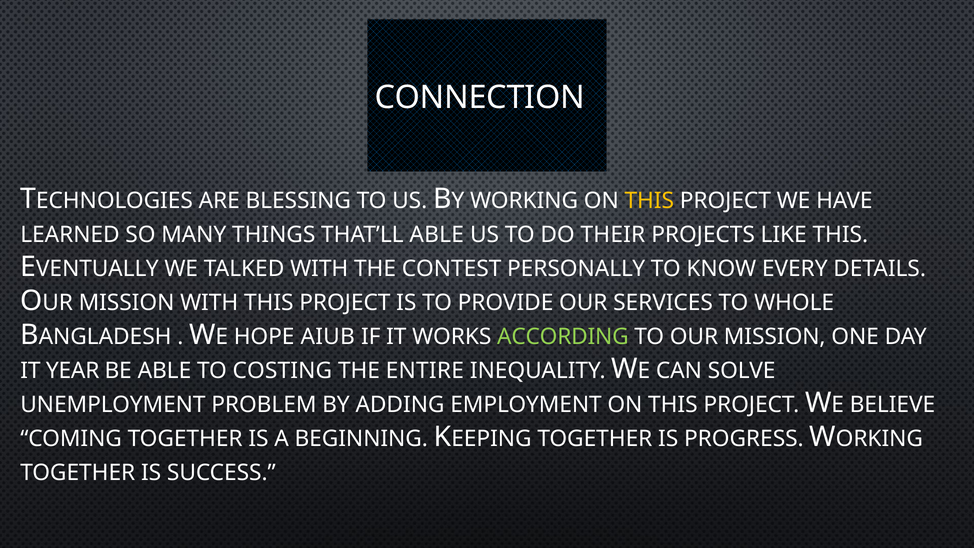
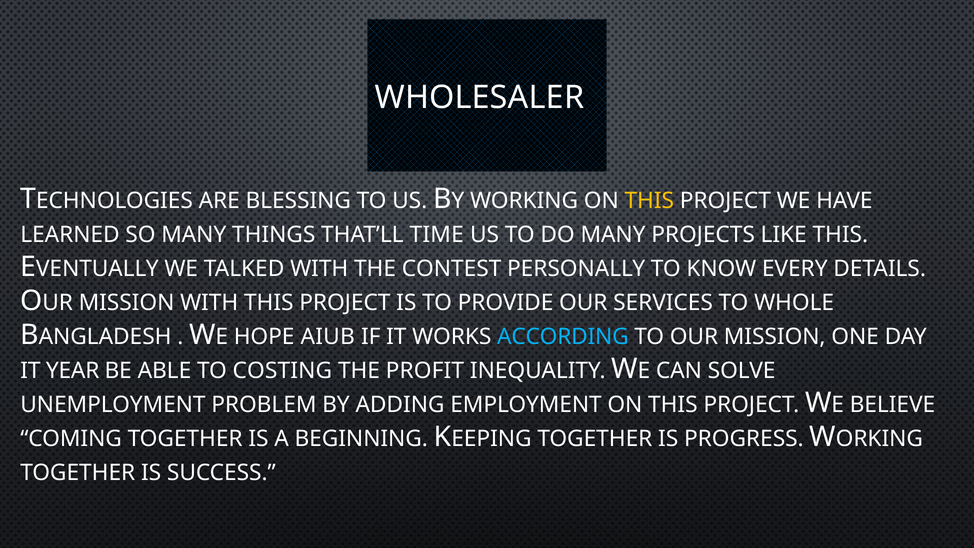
CONNECTION: CONNECTION -> WHOLESALER
THAT’LL ABLE: ABLE -> TIME
DO THEIR: THEIR -> MANY
ACCORDING colour: light green -> light blue
ENTIRE: ENTIRE -> PROFIT
